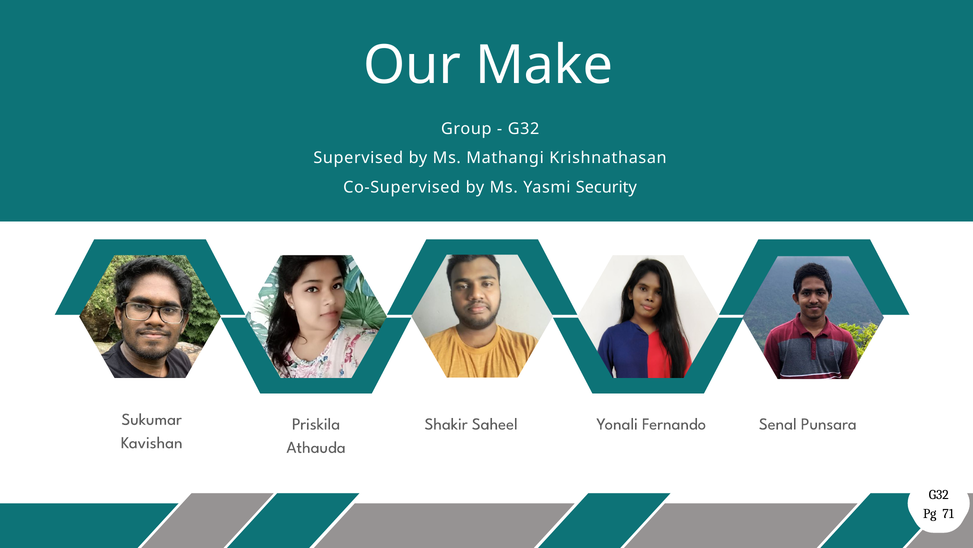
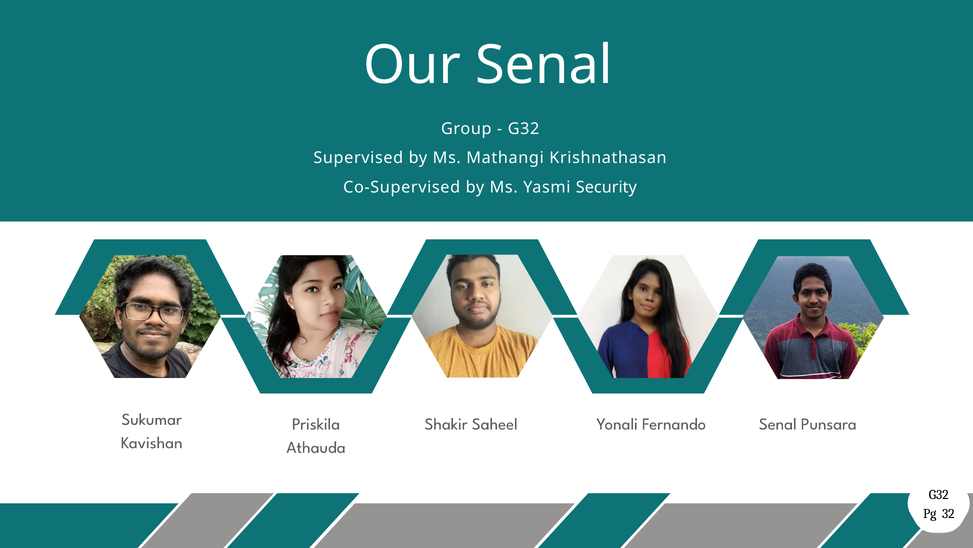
Our Make: Make -> Senal
71: 71 -> 32
